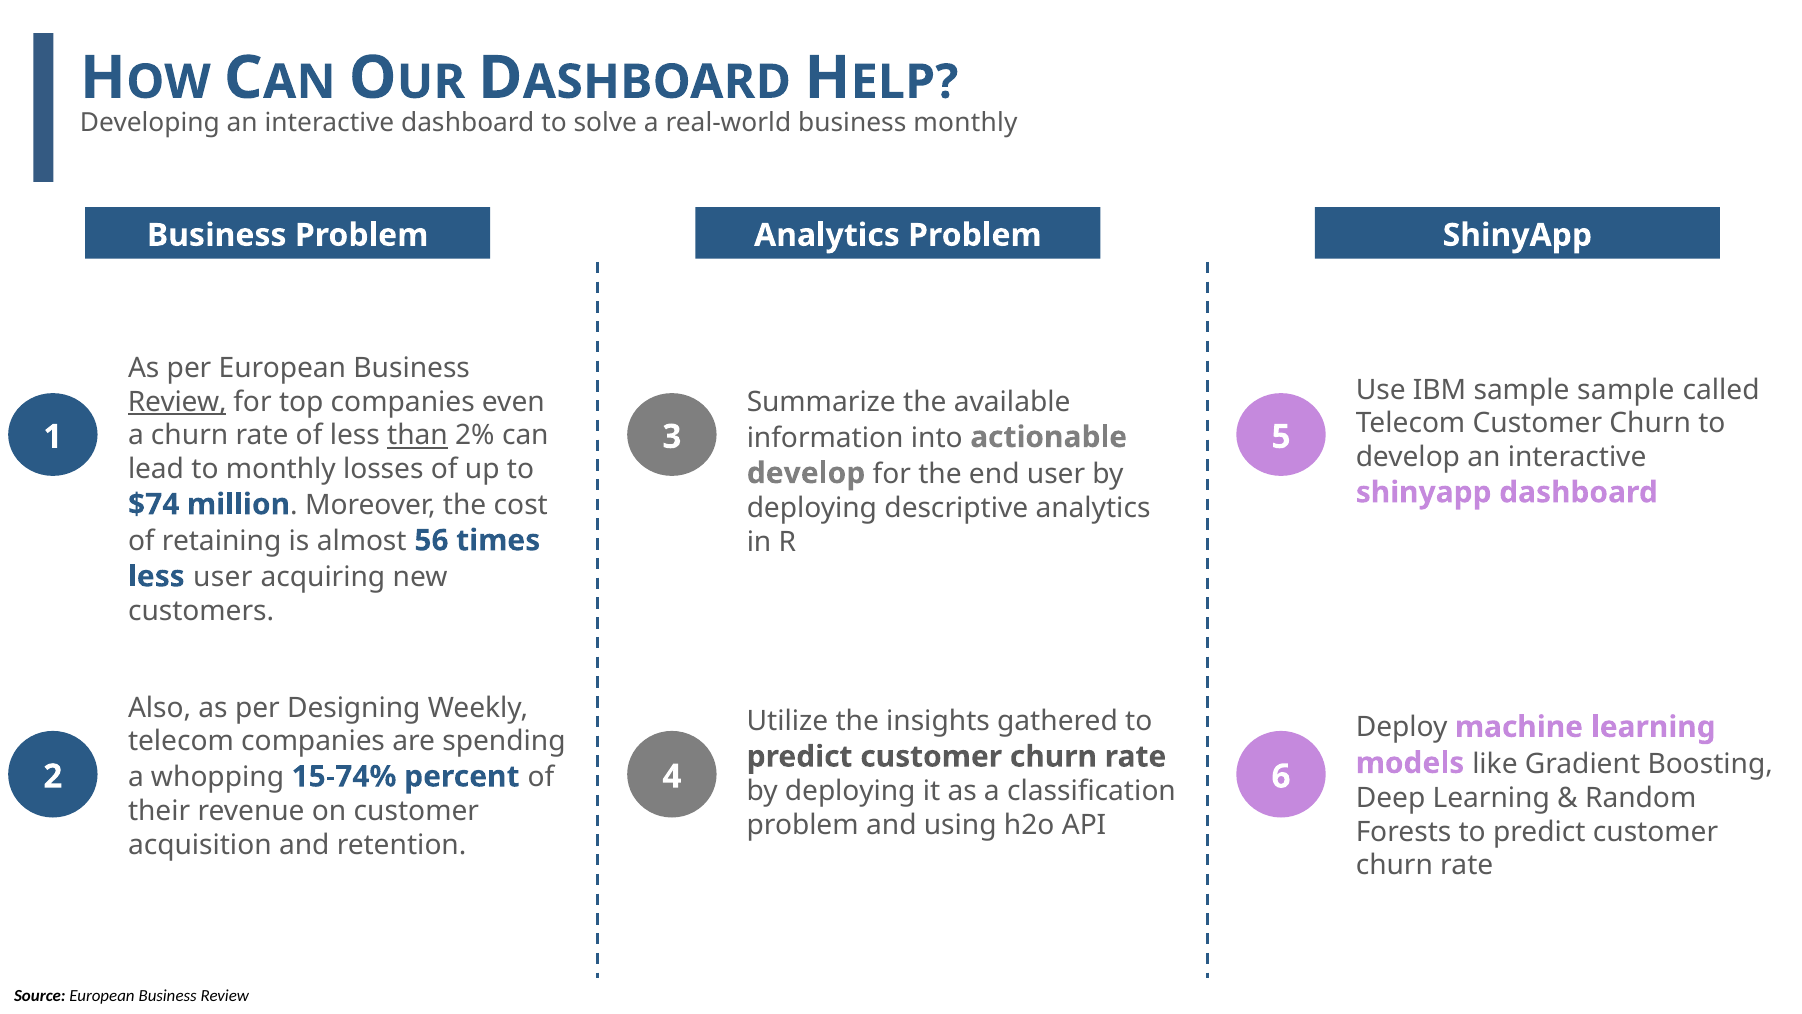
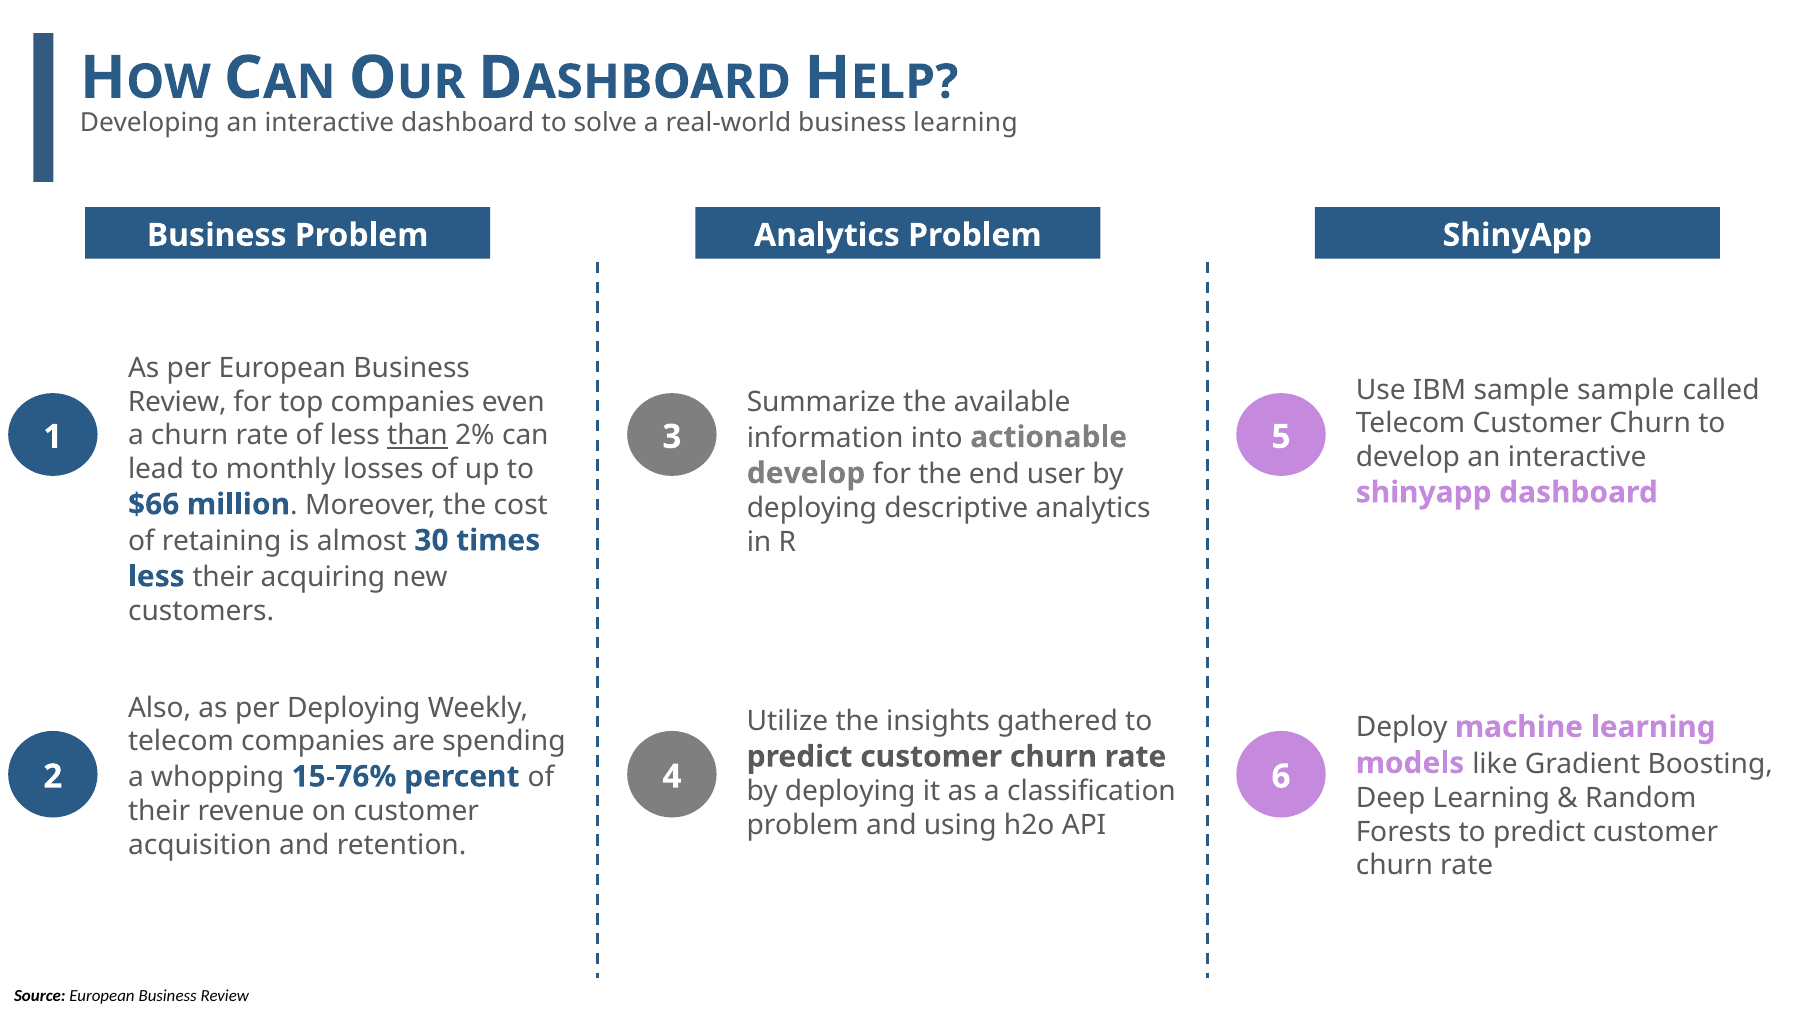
business monthly: monthly -> learning
Review at (177, 402) underline: present -> none
$74: $74 -> $66
56: 56 -> 30
less user: user -> their
per Designing: Designing -> Deploying
15-74%: 15-74% -> 15-76%
